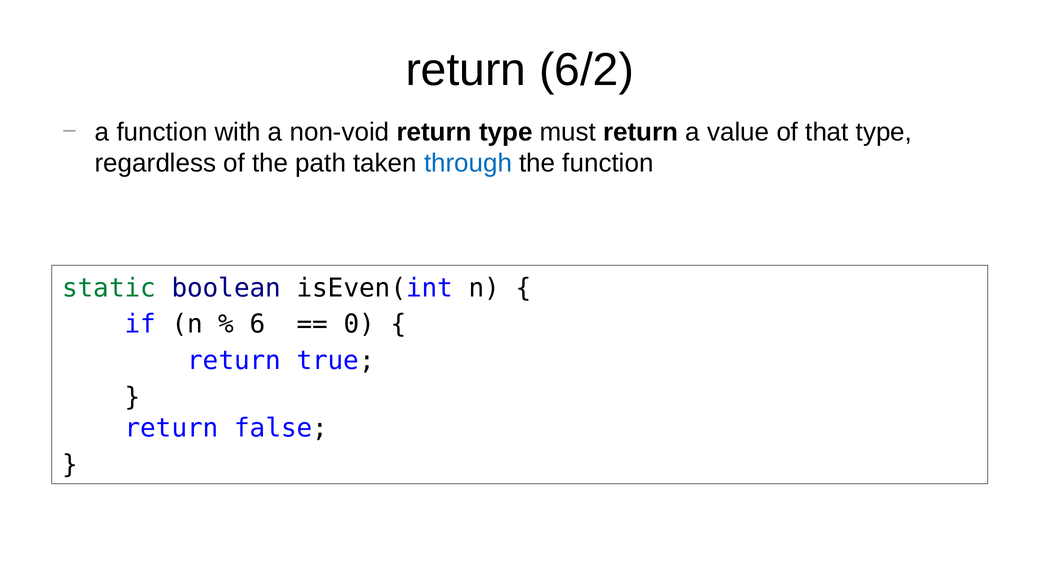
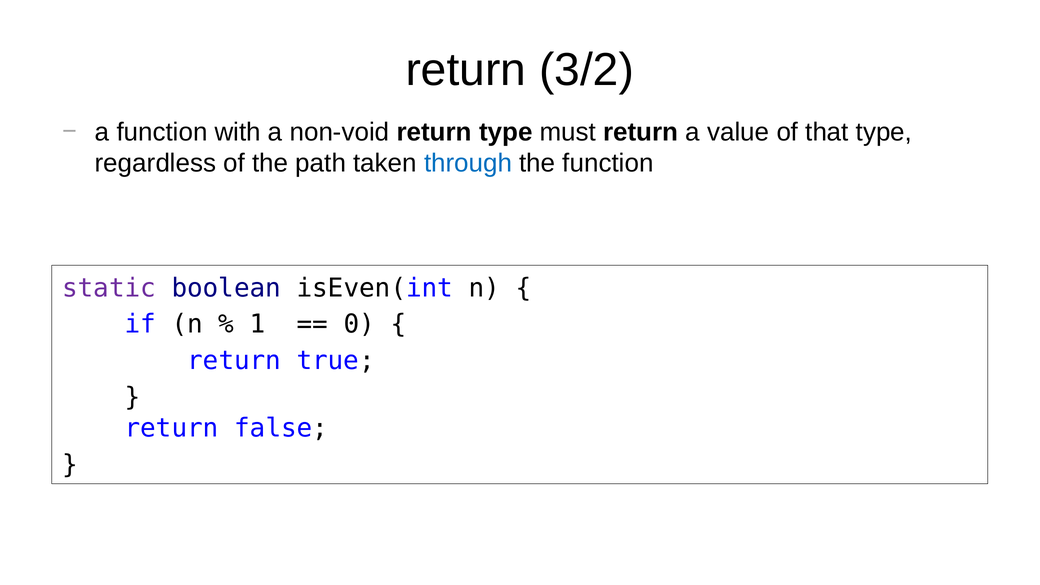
6/2: 6/2 -> 3/2
static colour: green -> purple
6: 6 -> 1
